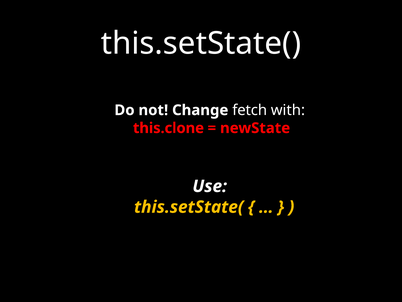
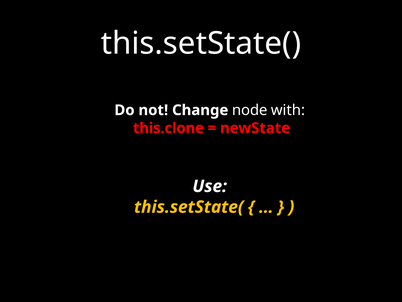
fetch: fetch -> node
